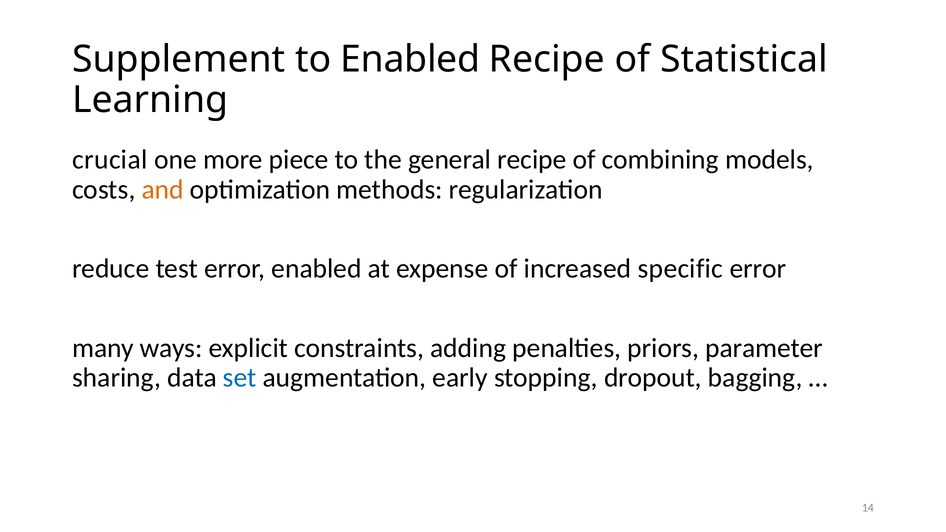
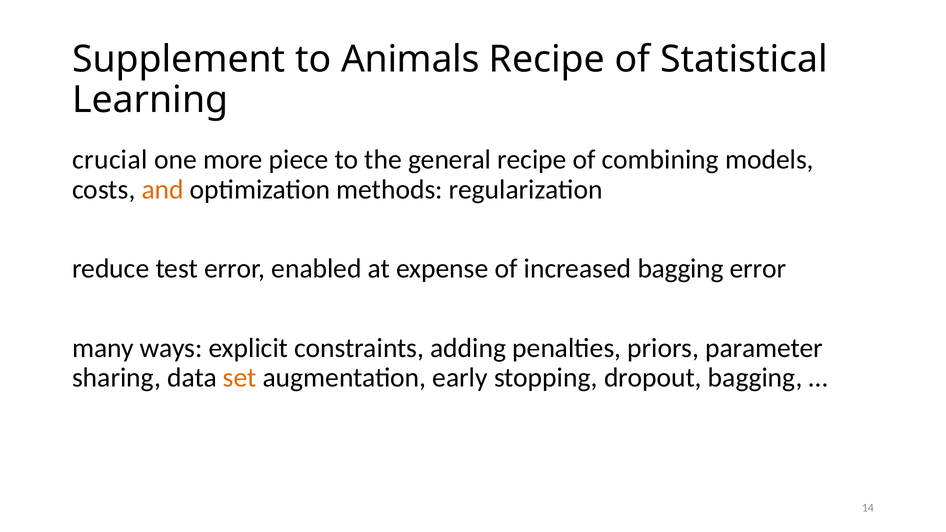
to Enabled: Enabled -> Animals
increased specific: specific -> bagging
set colour: blue -> orange
